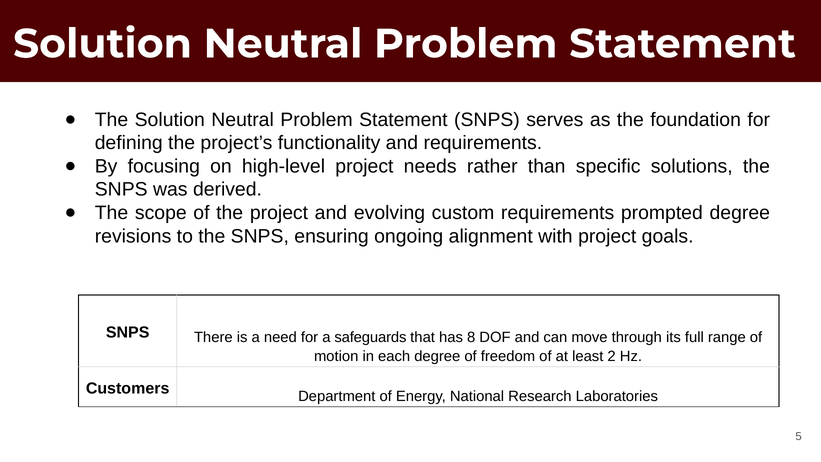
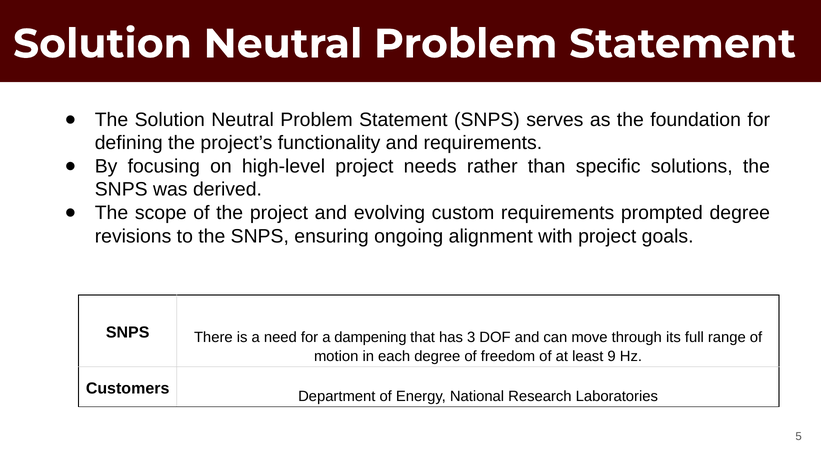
safeguards: safeguards -> dampening
8: 8 -> 3
2: 2 -> 9
